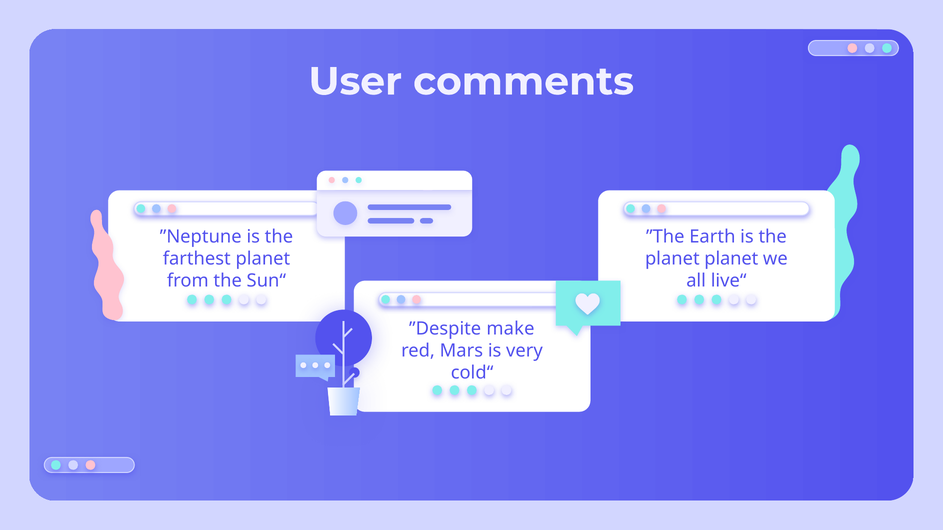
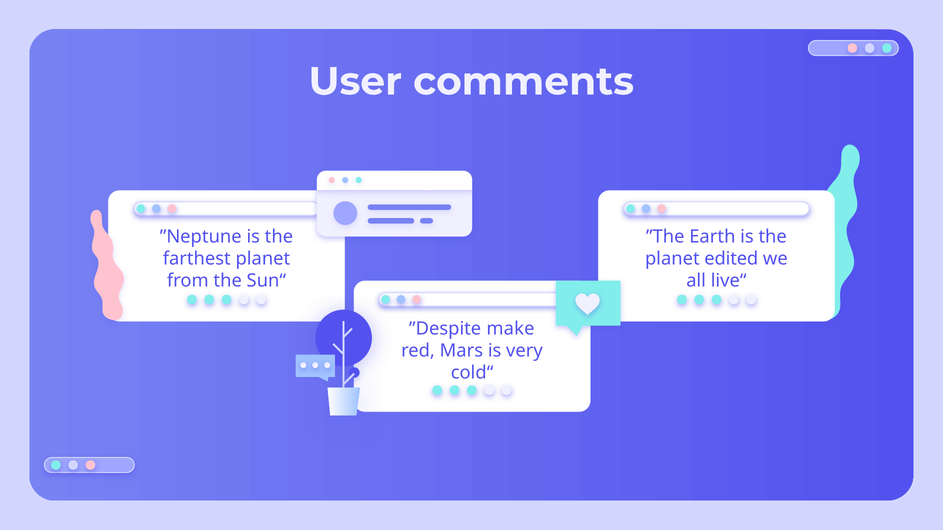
planet planet: planet -> edited
